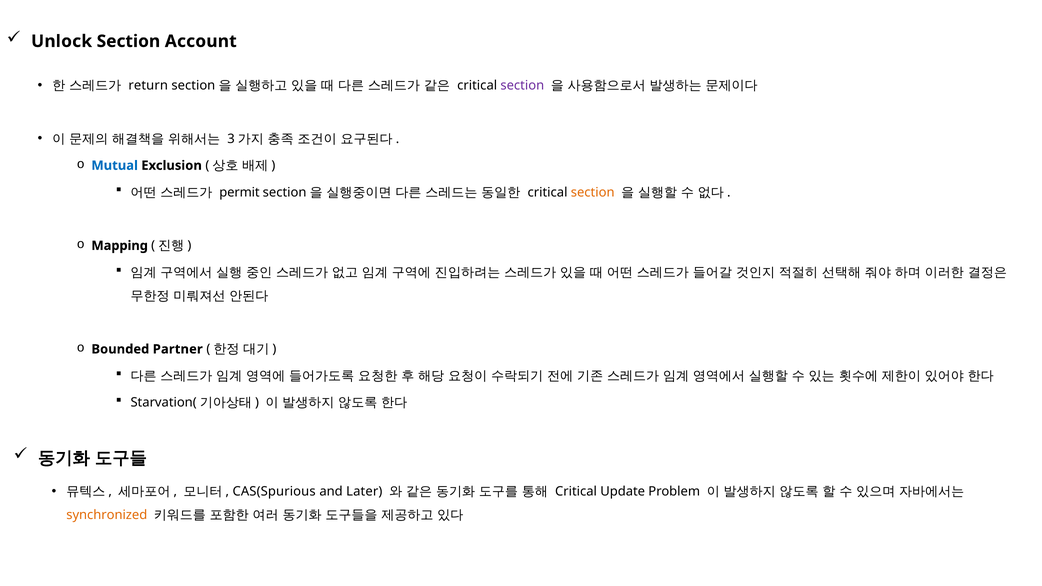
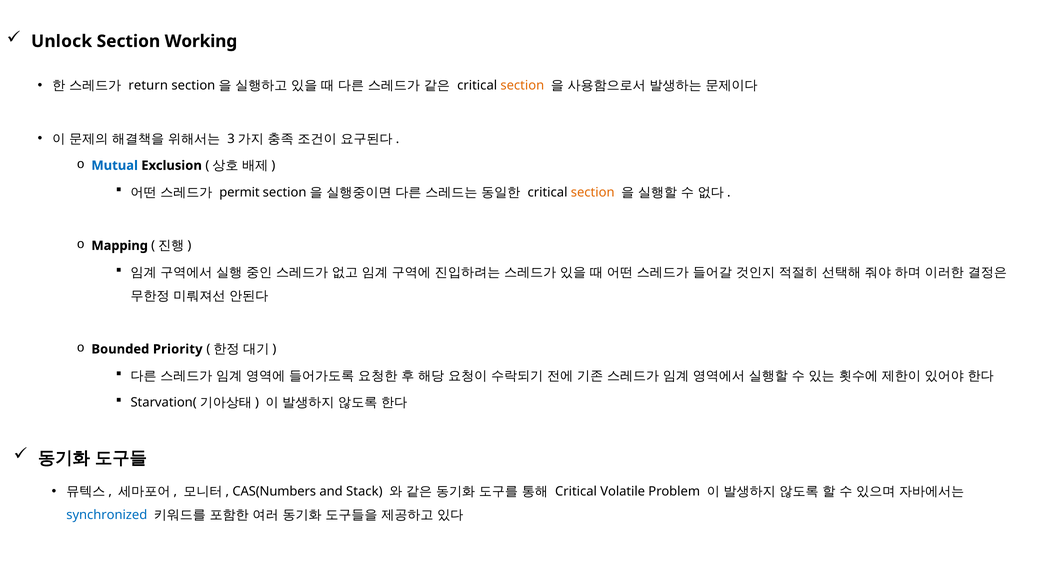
Account: Account -> Working
section at (522, 85) colour: purple -> orange
Partner: Partner -> Priority
CAS(Spurious: CAS(Spurious -> CAS(Numbers
Later: Later -> Stack
Update: Update -> Volatile
synchronized colour: orange -> blue
